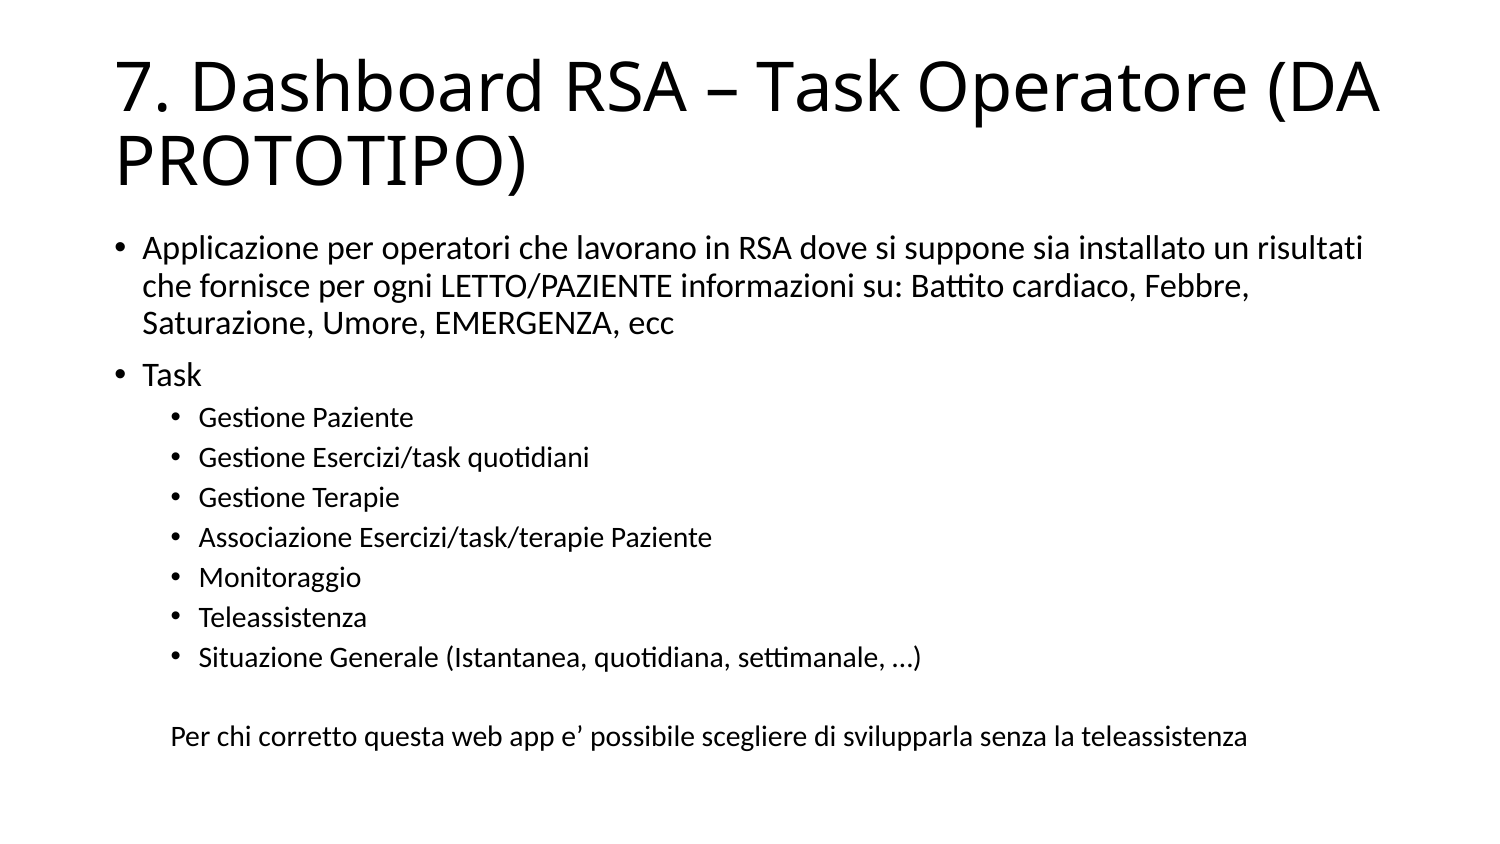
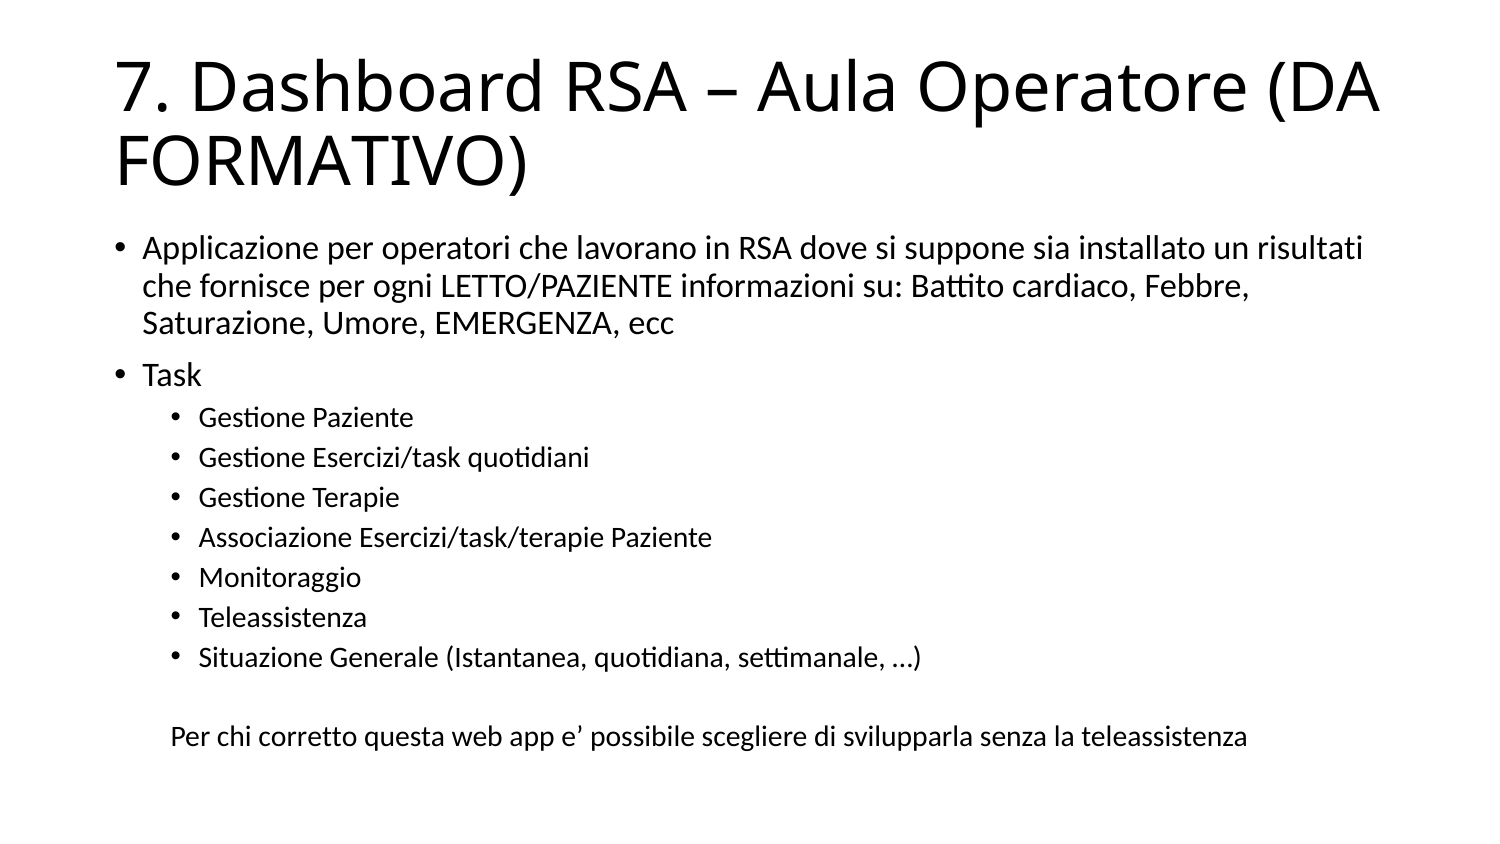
Task at (829, 89): Task -> Aula
PROTOTIPO: PROTOTIPO -> FORMATIVO
